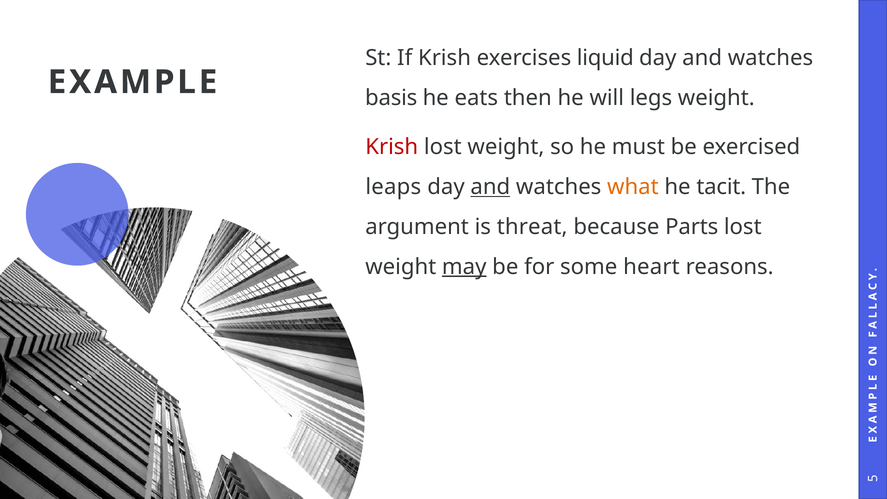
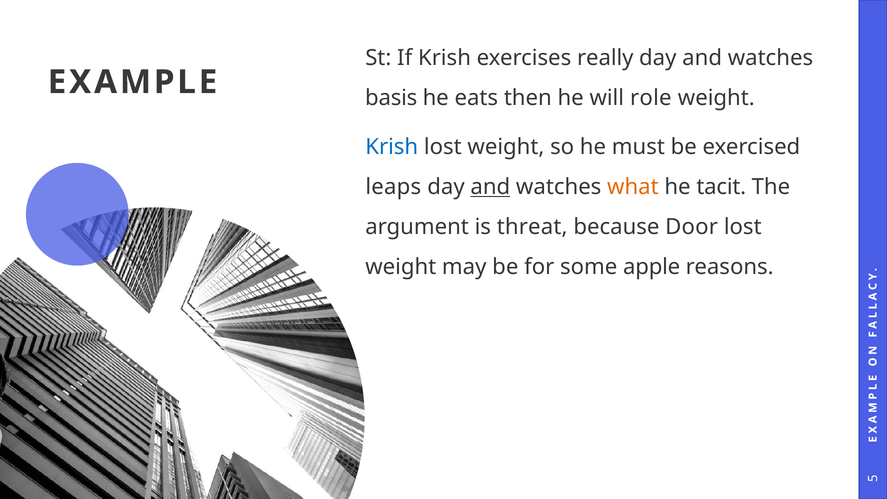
liquid: liquid -> really
legs: legs -> role
Krish at (392, 147) colour: red -> blue
Parts: Parts -> Door
may underline: present -> none
heart: heart -> apple
